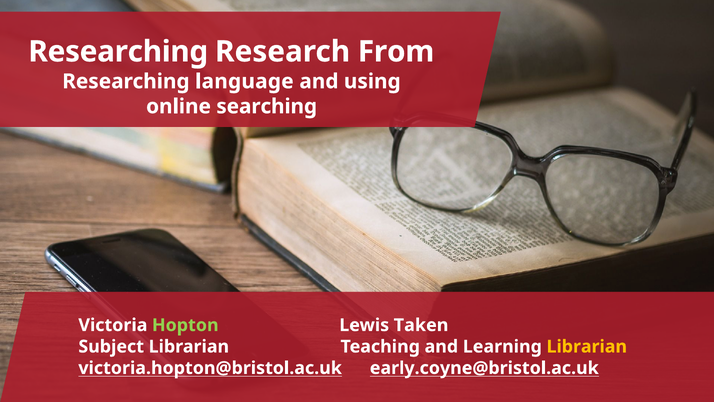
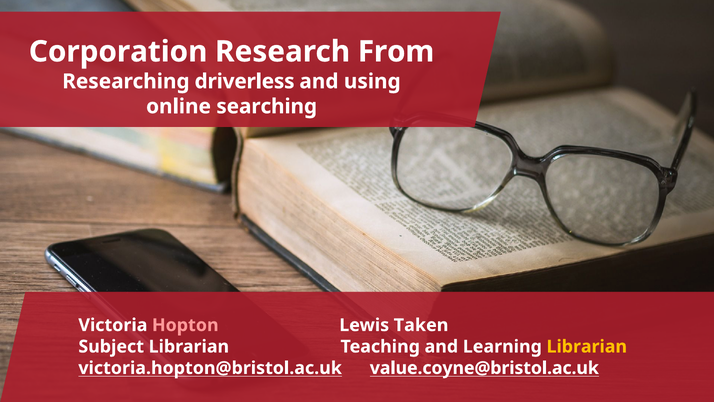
Researching at (118, 52): Researching -> Corporation
language: language -> driverless
Hopton colour: light green -> pink
early.coyne@bristol.ac.uk: early.coyne@bristol.ac.uk -> value.coyne@bristol.ac.uk
